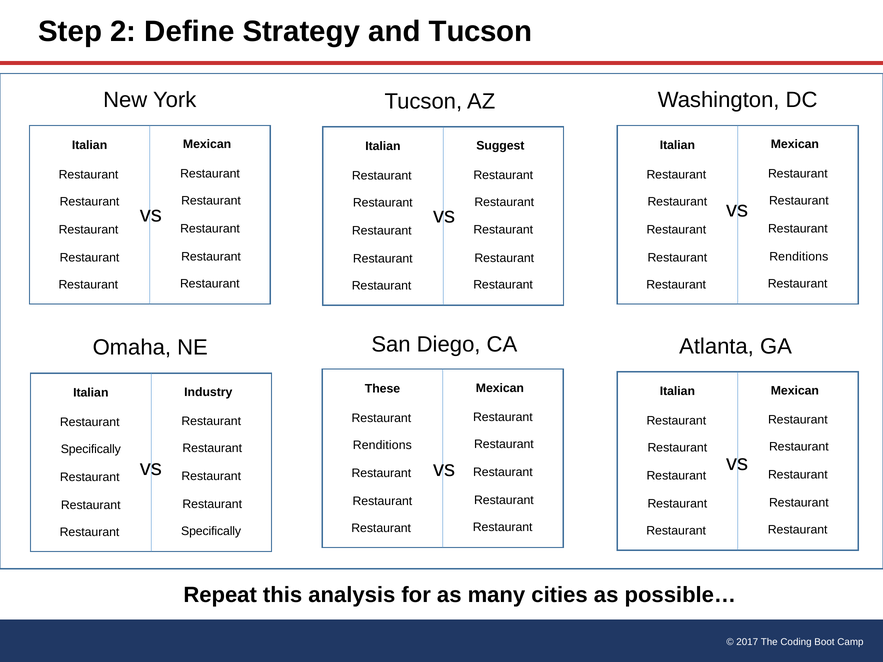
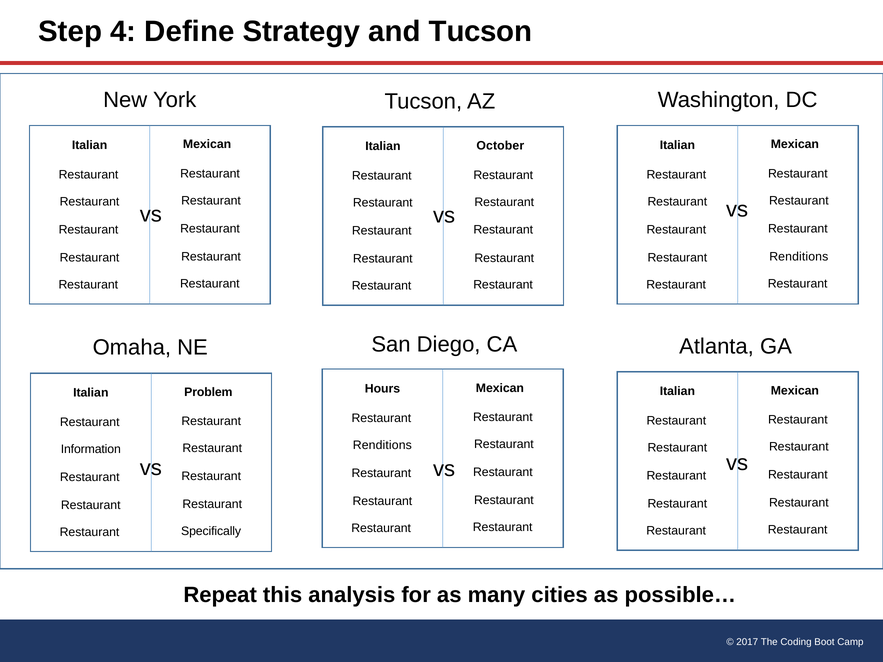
2: 2 -> 4
Suggest: Suggest -> October
These: These -> Hours
Industry: Industry -> Problem
Specifically at (91, 449): Specifically -> Information
